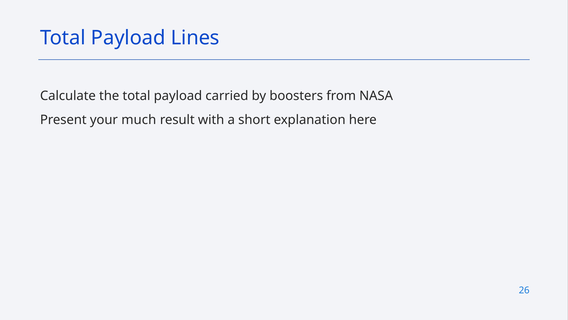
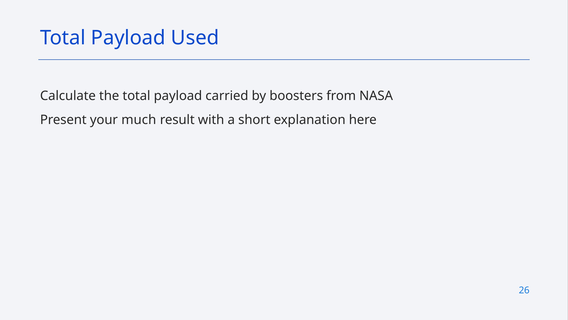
Lines: Lines -> Used
